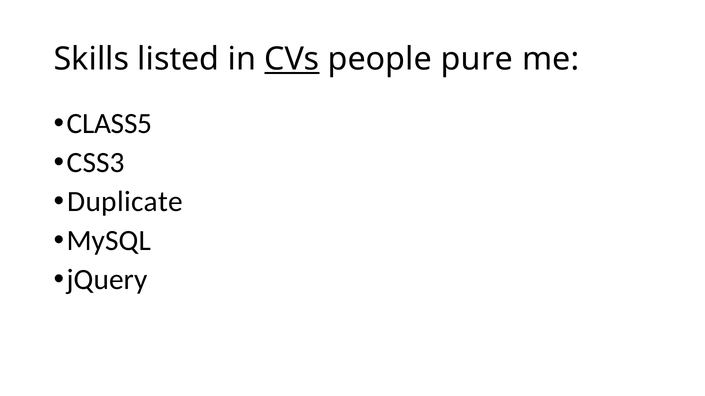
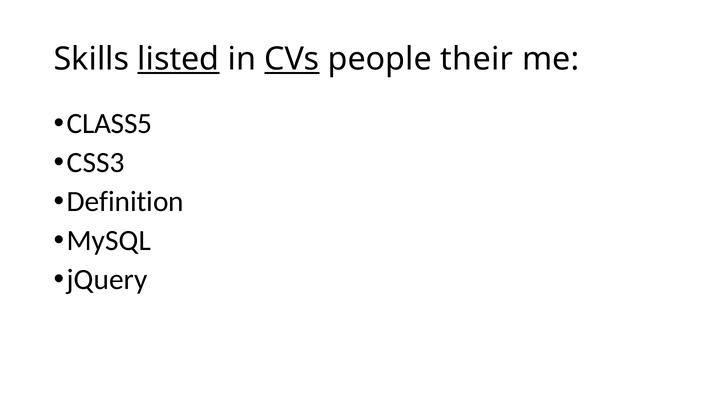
listed underline: none -> present
pure: pure -> their
Duplicate: Duplicate -> Definition
